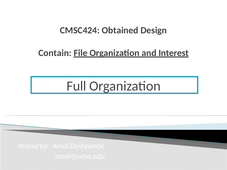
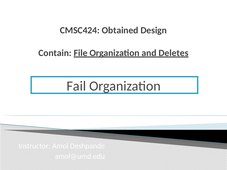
Interest: Interest -> Deletes
Full: Full -> Fail
